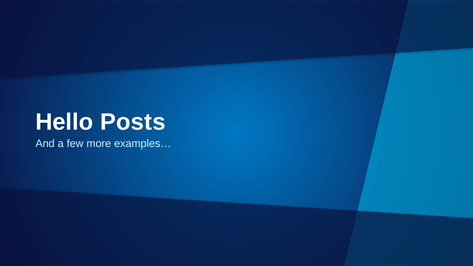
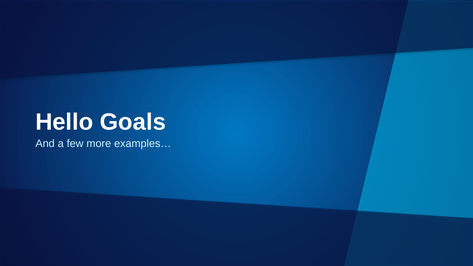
Posts: Posts -> Goals
